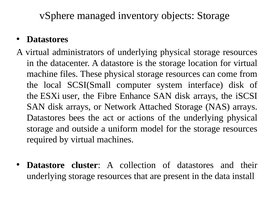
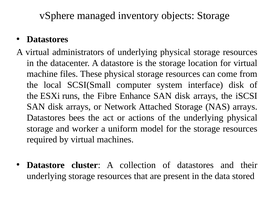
user: user -> runs
outside: outside -> worker
install: install -> stored
